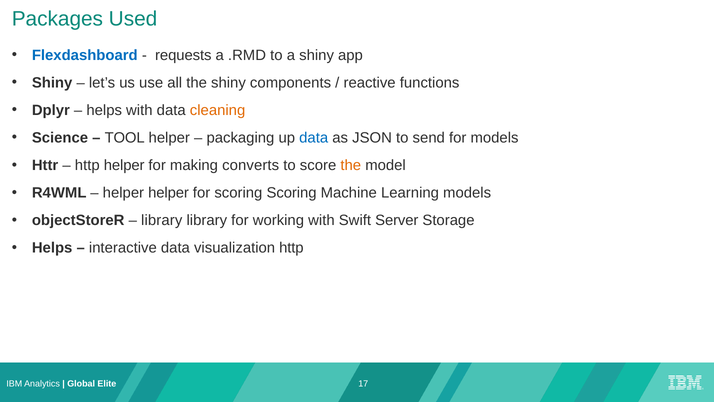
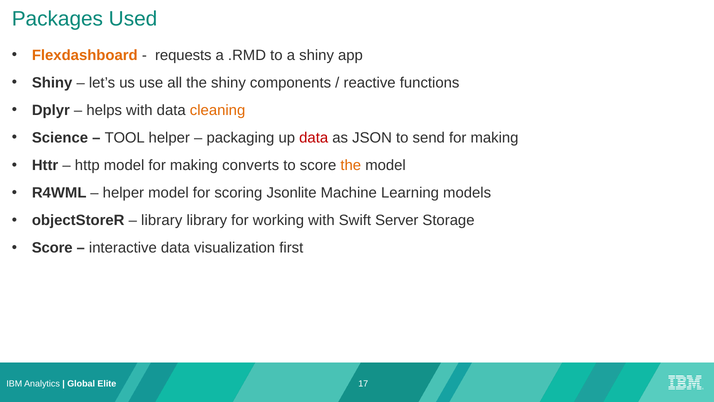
Flexdashboard colour: blue -> orange
data at (314, 138) colour: blue -> red
send for models: models -> making
http helper: helper -> model
helper helper: helper -> model
scoring Scoring: Scoring -> Jsonlite
Helps at (52, 248): Helps -> Score
visualization http: http -> first
